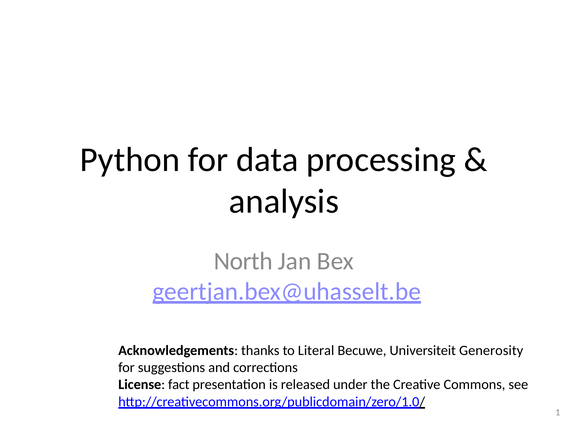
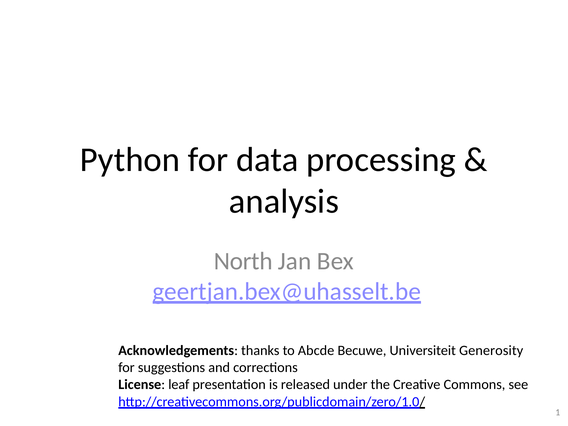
Literal: Literal -> Abcde
fact: fact -> leaf
